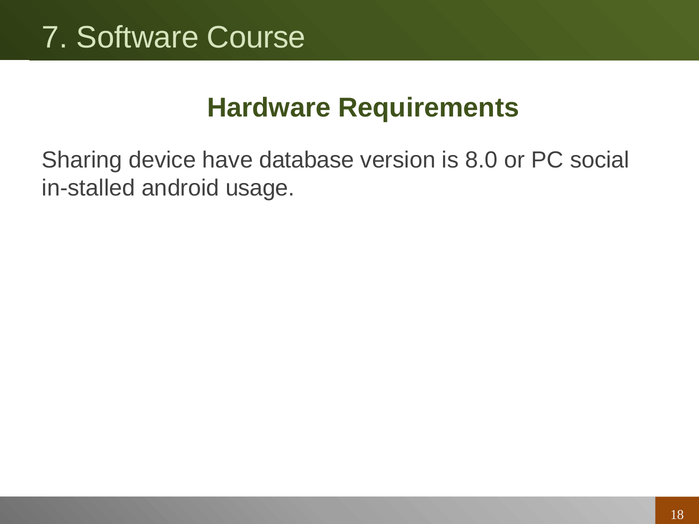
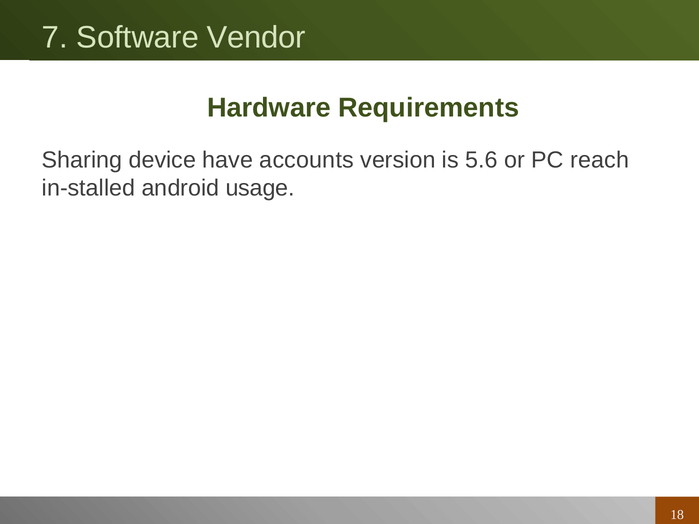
Course: Course -> Vendor
database: database -> accounts
8.0: 8.0 -> 5.6
social: social -> reach
